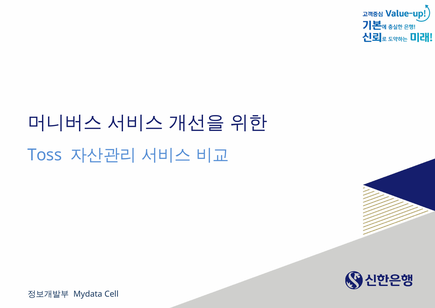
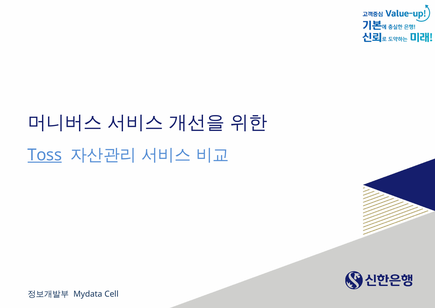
Toss underline: none -> present
